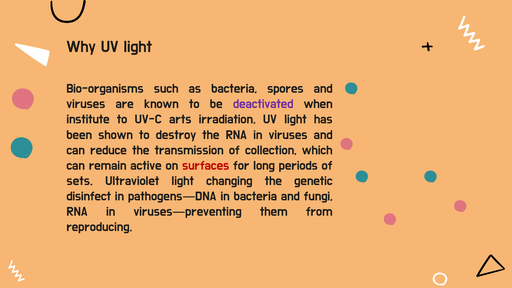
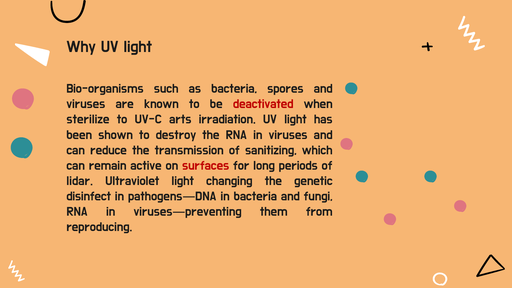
deactivated colour: purple -> red
institute: institute -> sterilize
collection: collection -> sanitizing
sets: sets -> lidar
